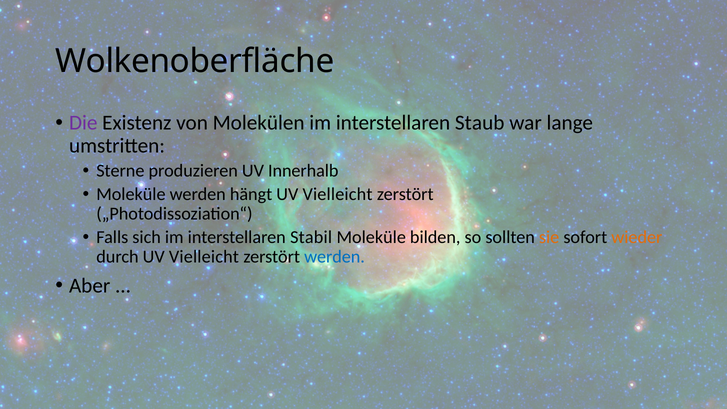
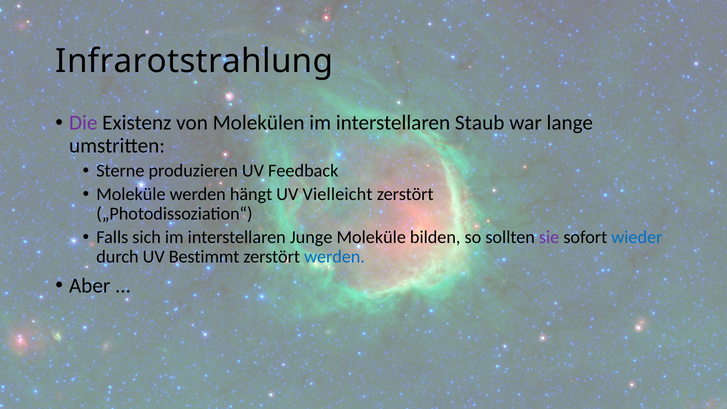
Wolkenoberfläche: Wolkenoberfläche -> Infrarotstrahlung
Innerhalb: Innerhalb -> Feedback
Stabil: Stabil -> Junge
sie colour: orange -> purple
wieder colour: orange -> blue
durch UV Vielleicht: Vielleicht -> Bestimmt
